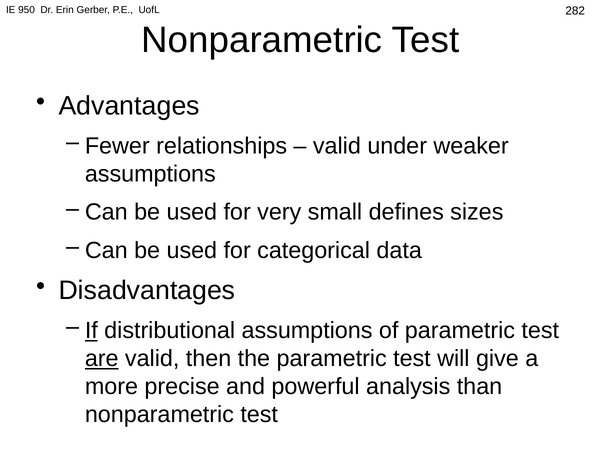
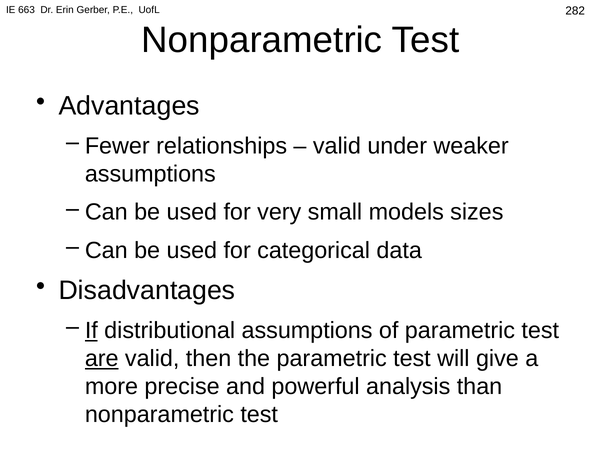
950: 950 -> 663
defines: defines -> models
